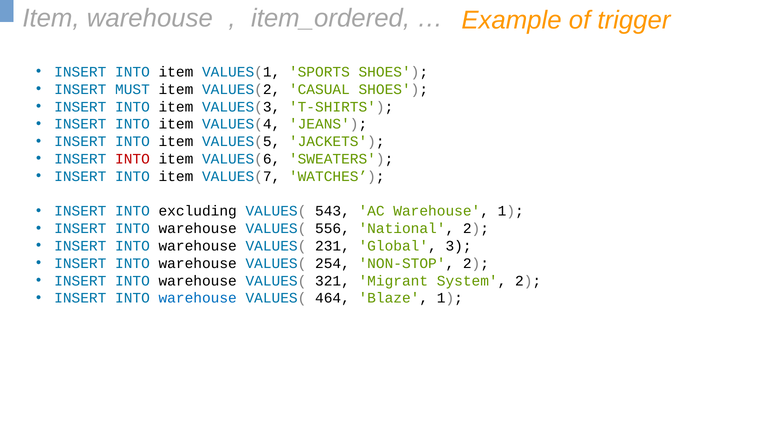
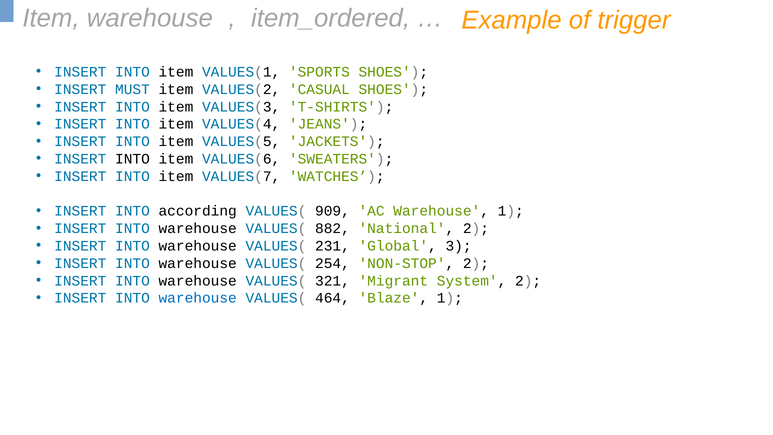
INTO at (132, 159) colour: red -> black
excluding: excluding -> according
543: 543 -> 909
556: 556 -> 882
